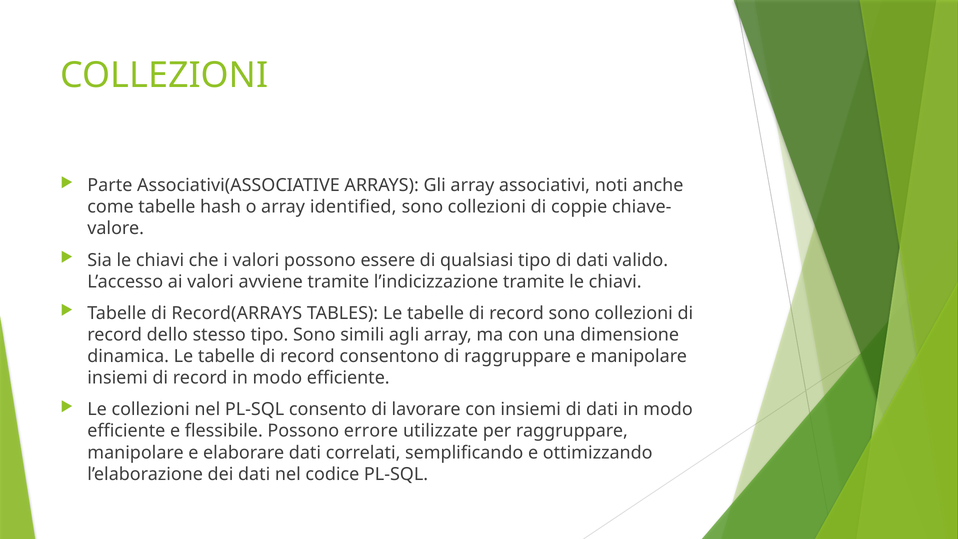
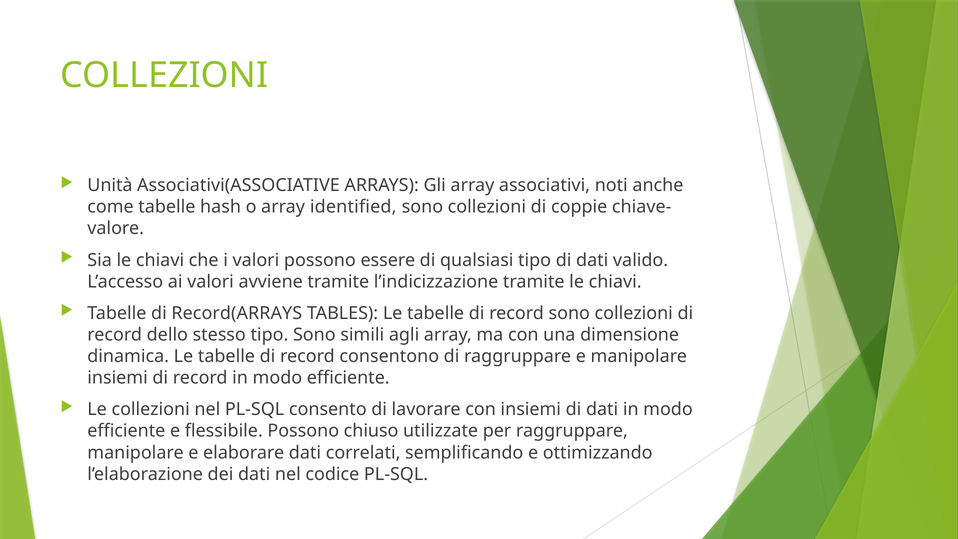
Parte: Parte -> Unità
errore: errore -> chiuso
